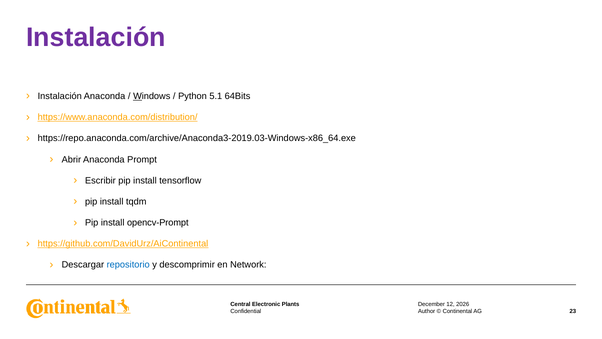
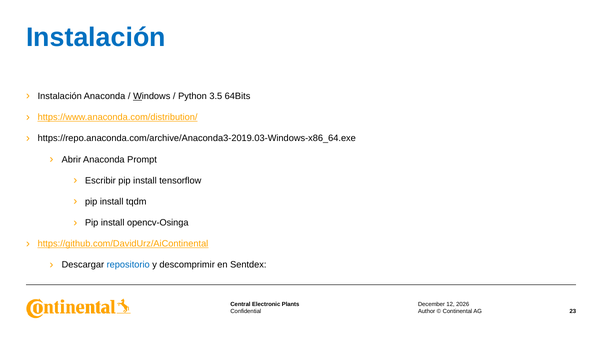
Instalación at (96, 37) colour: purple -> blue
5.1: 5.1 -> 3.5
opencv-Prompt: opencv-Prompt -> opencv-Osinga
Network: Network -> Sentdex
